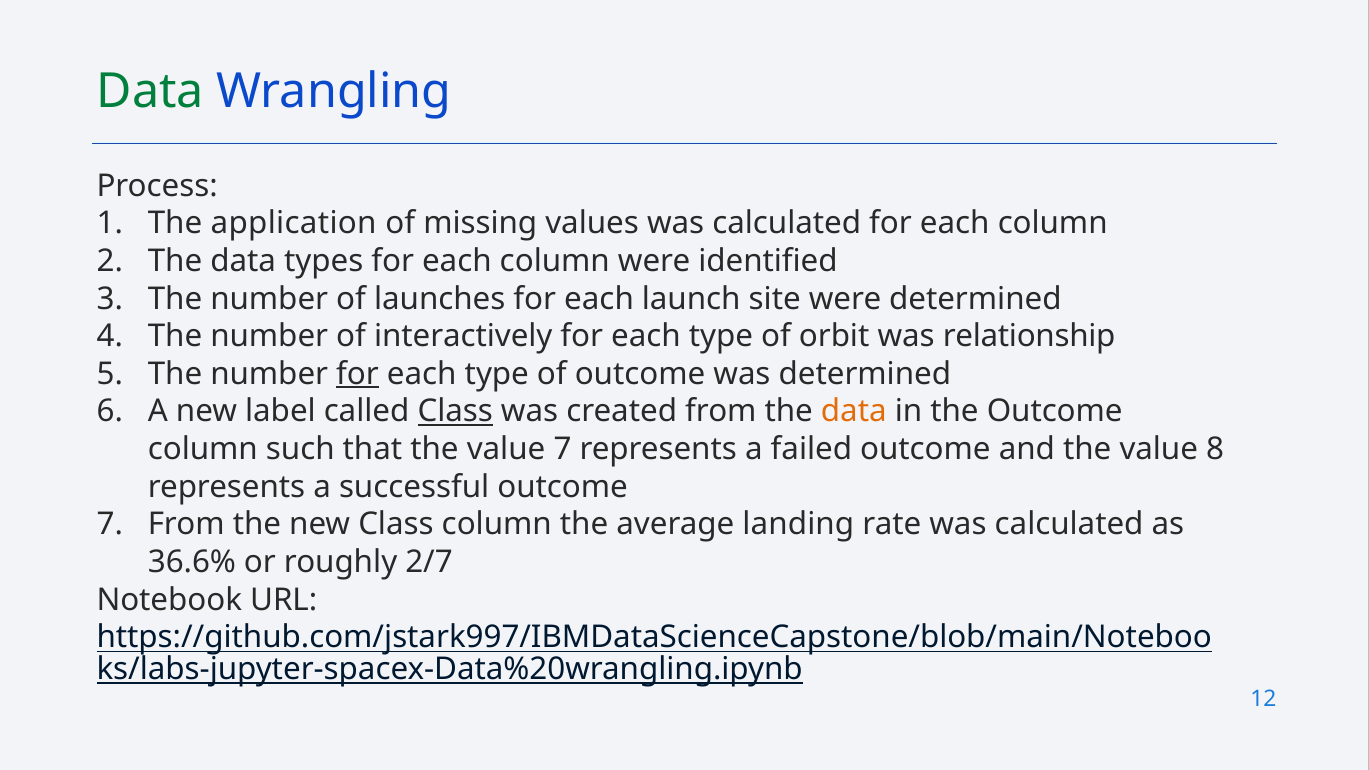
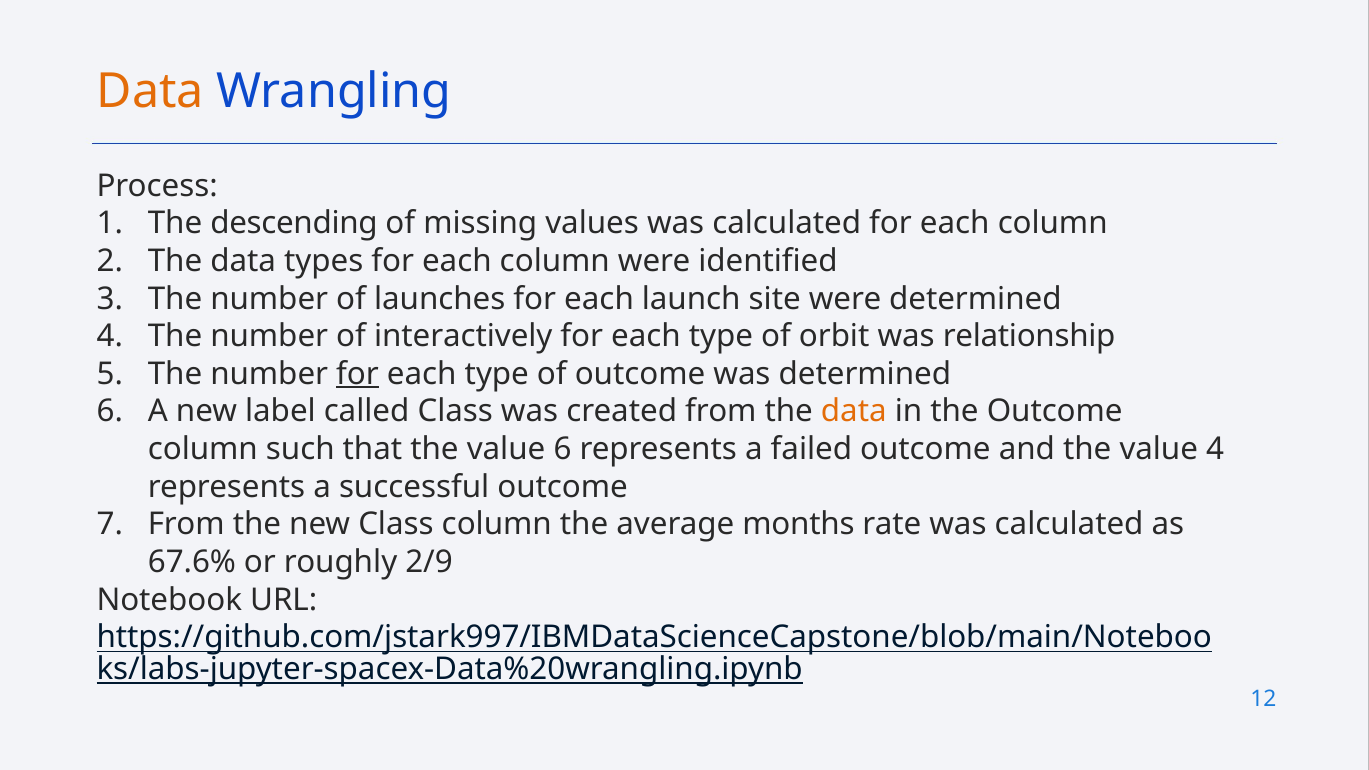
Data at (150, 91) colour: green -> orange
application: application -> descending
Class at (455, 412) underline: present -> none
value 7: 7 -> 6
value 8: 8 -> 4
landing: landing -> months
36.6%: 36.6% -> 67.6%
2/7: 2/7 -> 2/9
